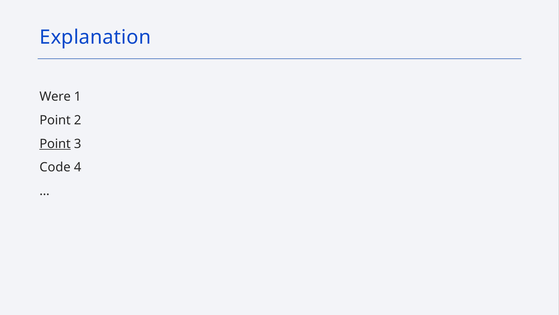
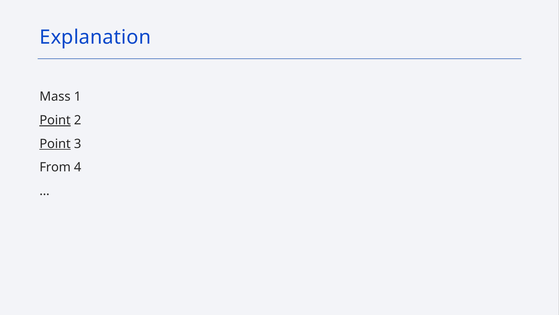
Were: Were -> Mass
Point at (55, 120) underline: none -> present
Code: Code -> From
